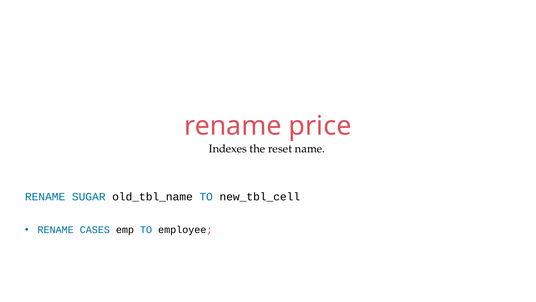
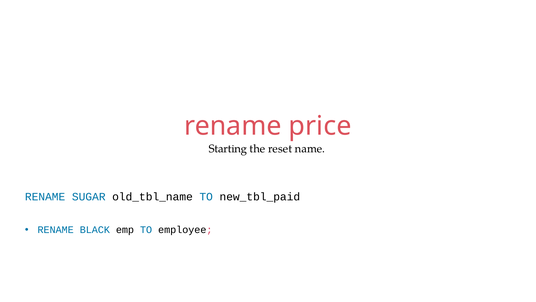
Indexes: Indexes -> Starting
new_tbl_cell: new_tbl_cell -> new_tbl_paid
CASES: CASES -> BLACK
